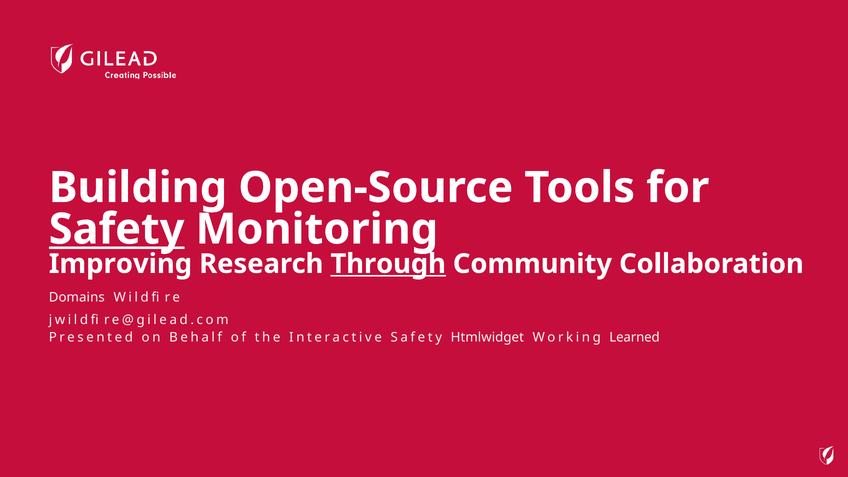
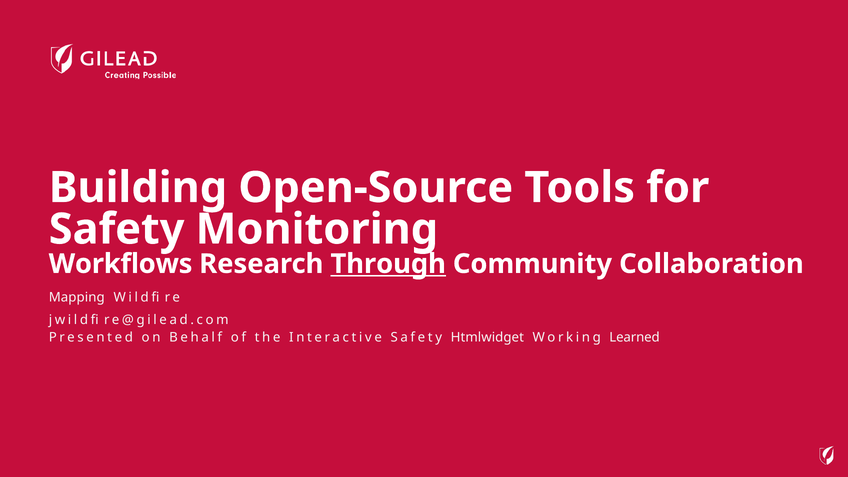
Safety at (117, 229) underline: present -> none
Improving: Improving -> Workflows
Domains: Domains -> Mapping
